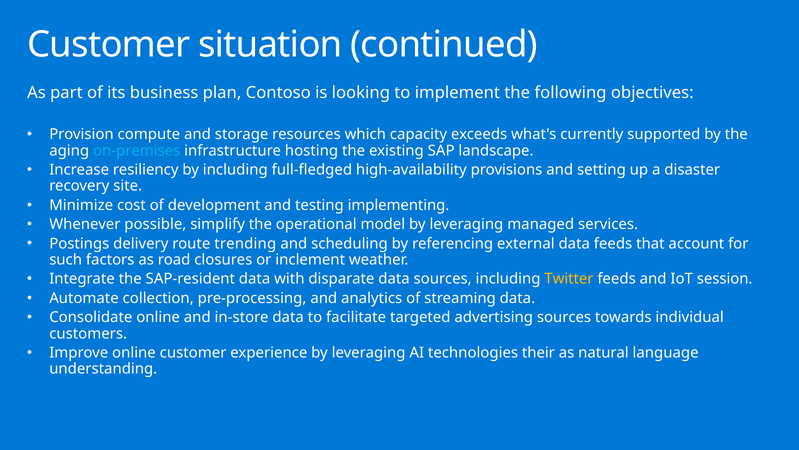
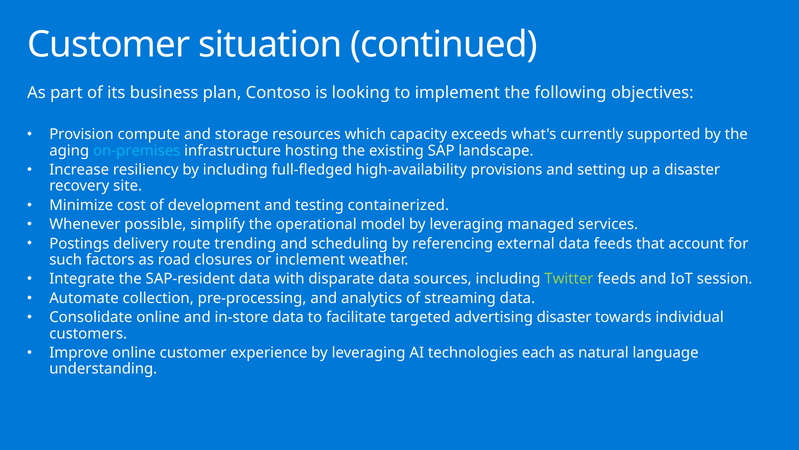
implementing: implementing -> containerized
Twitter colour: yellow -> light green
advertising sources: sources -> disaster
their: their -> each
